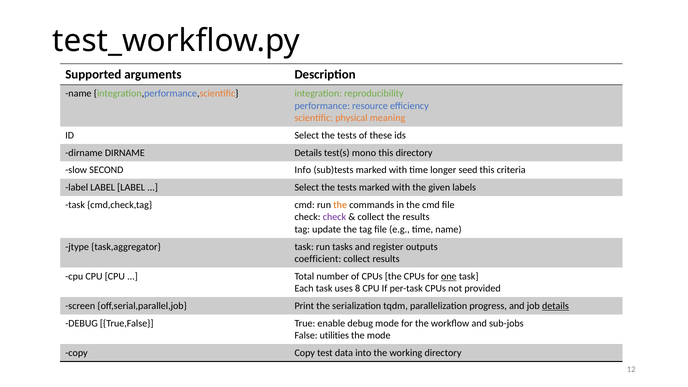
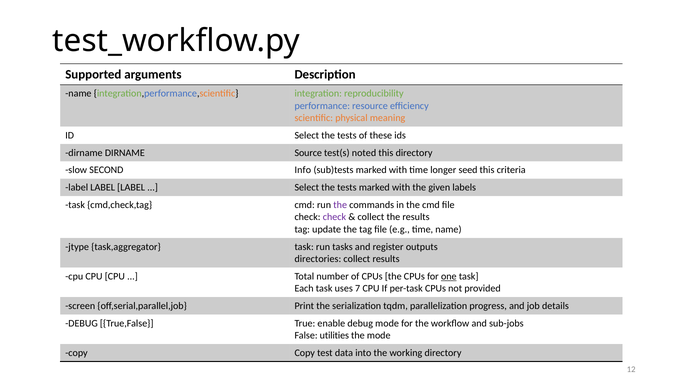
DIRNAME Details: Details -> Source
mono: mono -> noted
the at (340, 205) colour: orange -> purple
coefficient: coefficient -> directories
8: 8 -> 7
details at (555, 306) underline: present -> none
